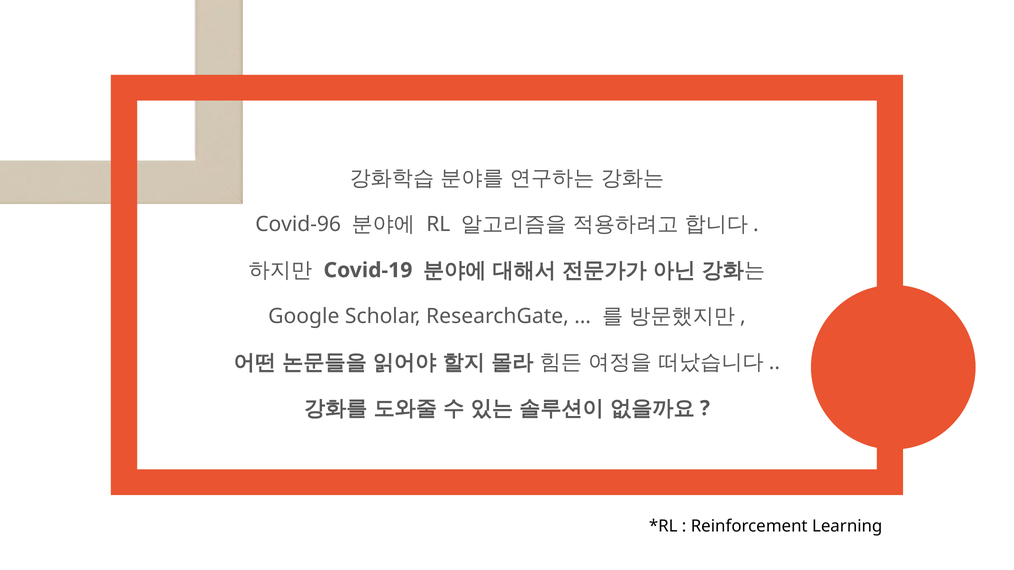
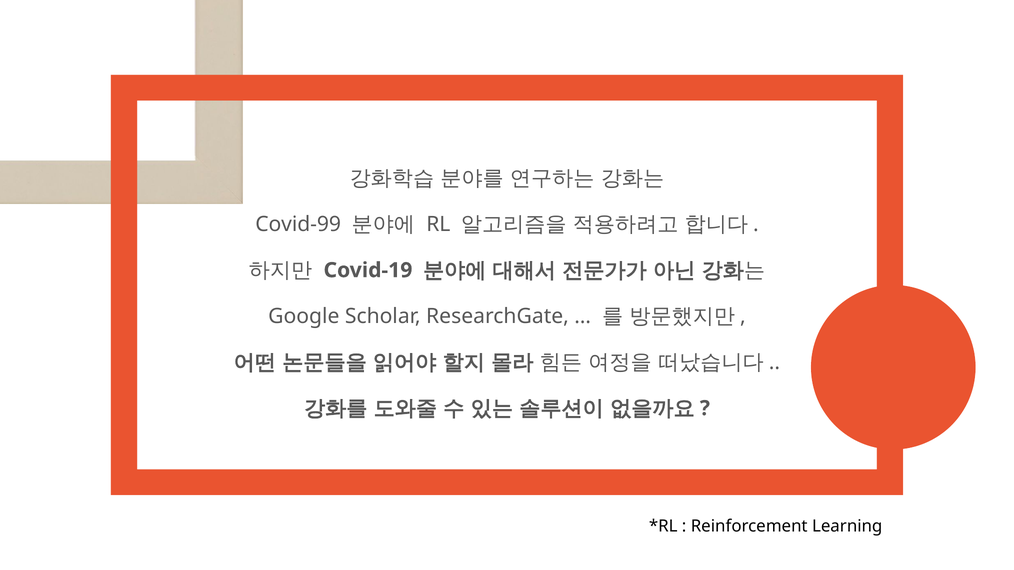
Covid-96: Covid-96 -> Covid-99
